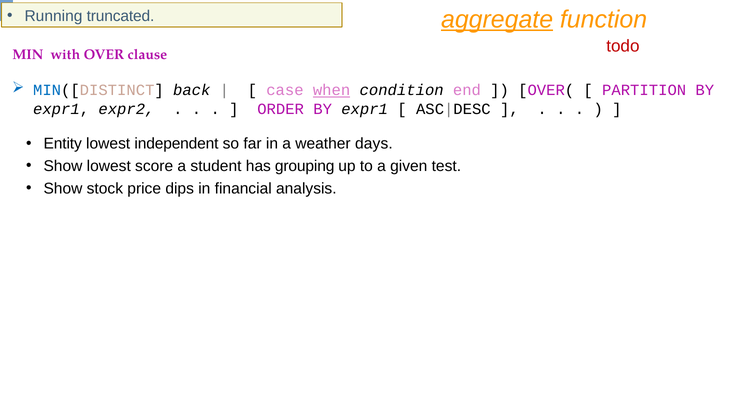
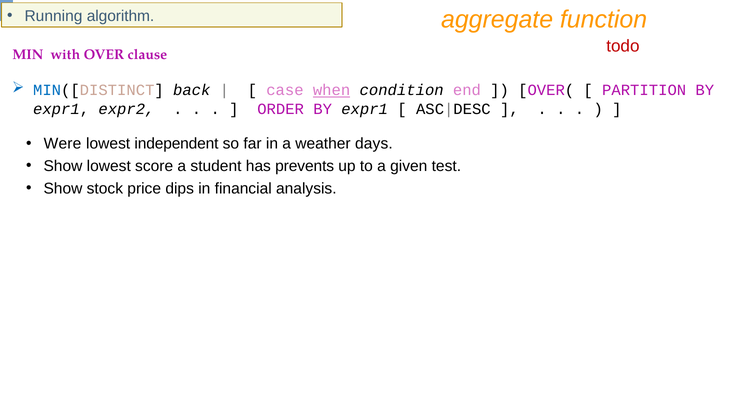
truncated: truncated -> algorithm
aggregate underline: present -> none
Entity: Entity -> Were
grouping: grouping -> prevents
